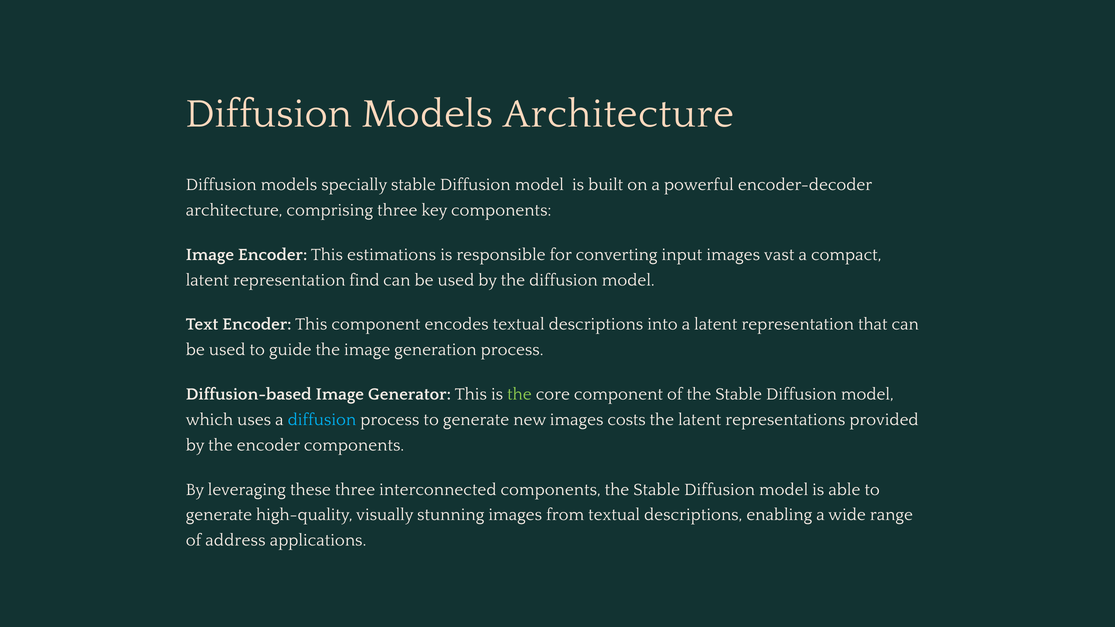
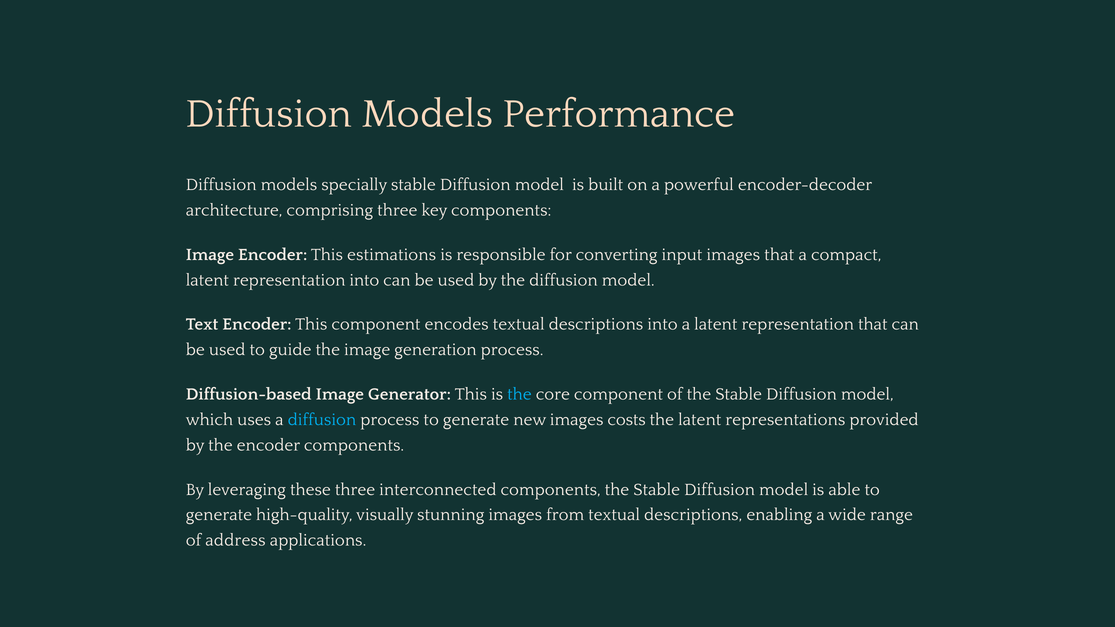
Models Architecture: Architecture -> Performance
images vast: vast -> that
representation find: find -> into
the at (519, 394) colour: light green -> light blue
